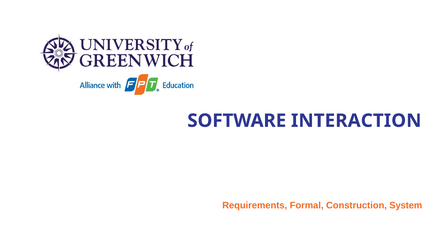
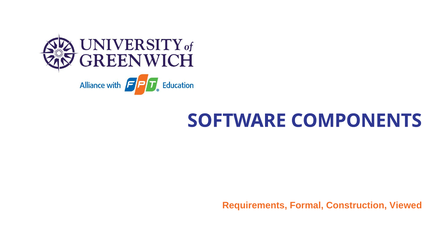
INTERACTION: INTERACTION -> COMPONENTS
System: System -> Viewed
